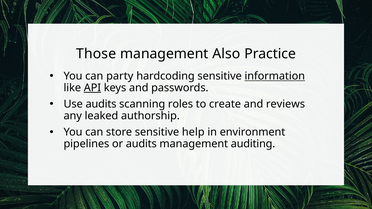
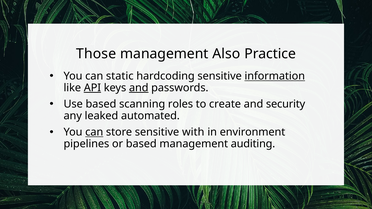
party: party -> static
and at (139, 88) underline: none -> present
Use audits: audits -> based
reviews: reviews -> security
authorship: authorship -> automated
can at (94, 132) underline: none -> present
help: help -> with
or audits: audits -> based
